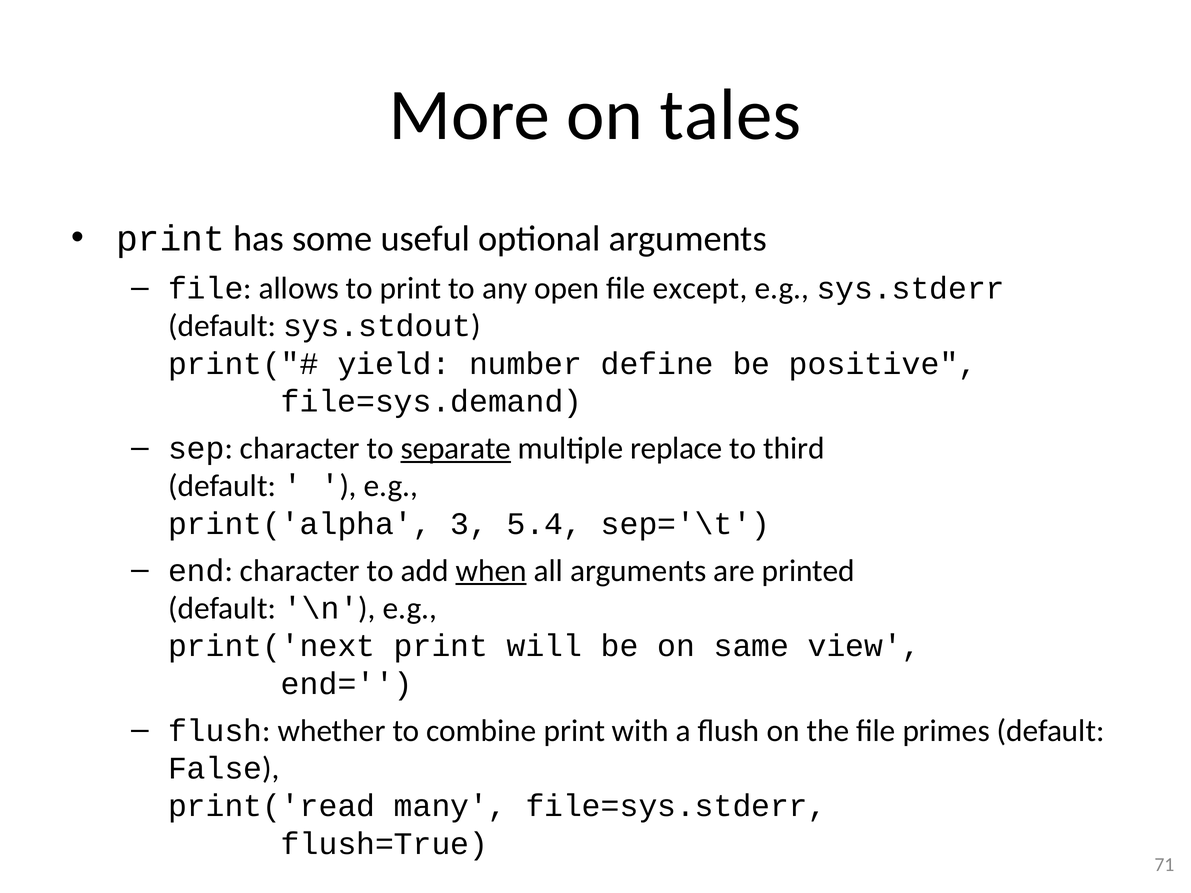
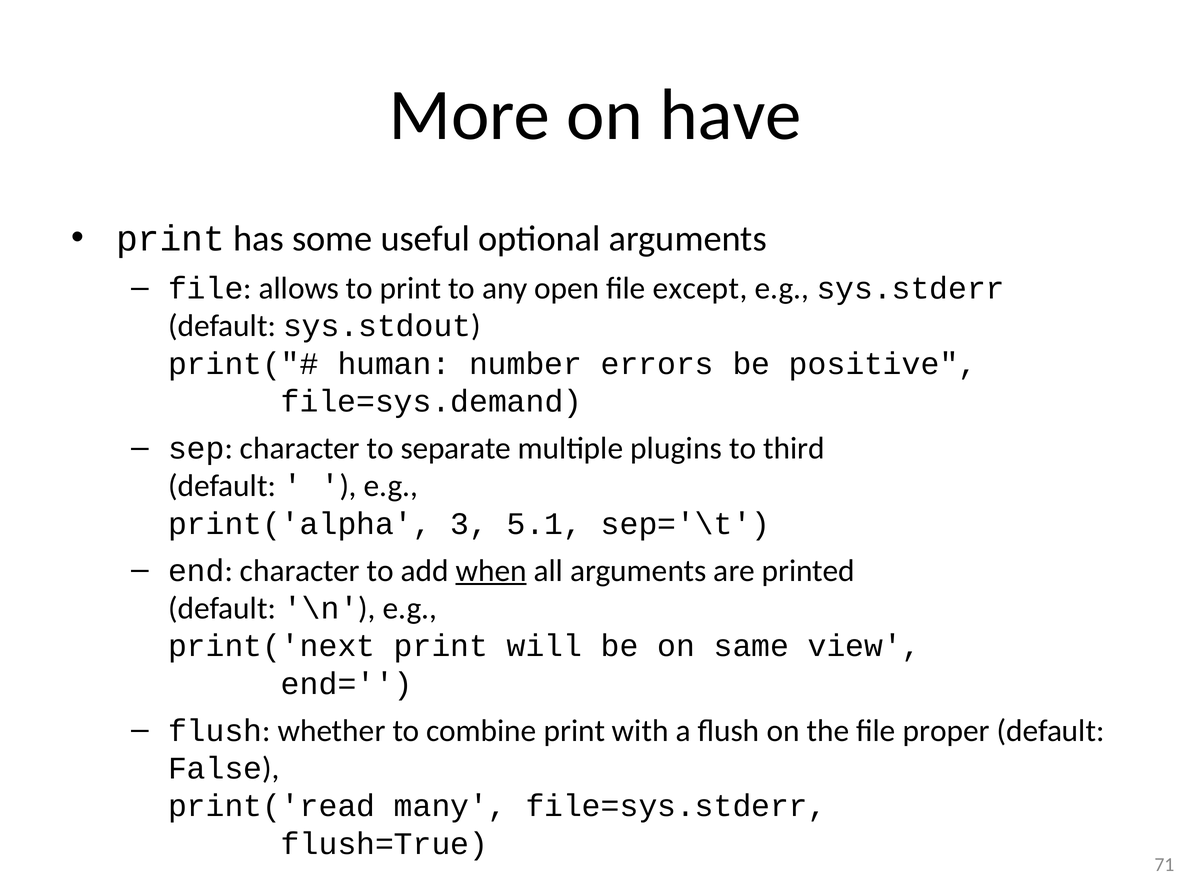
tales: tales -> have
yield: yield -> human
define: define -> errors
separate underline: present -> none
replace: replace -> plugins
5.4: 5.4 -> 5.1
primes: primes -> proper
